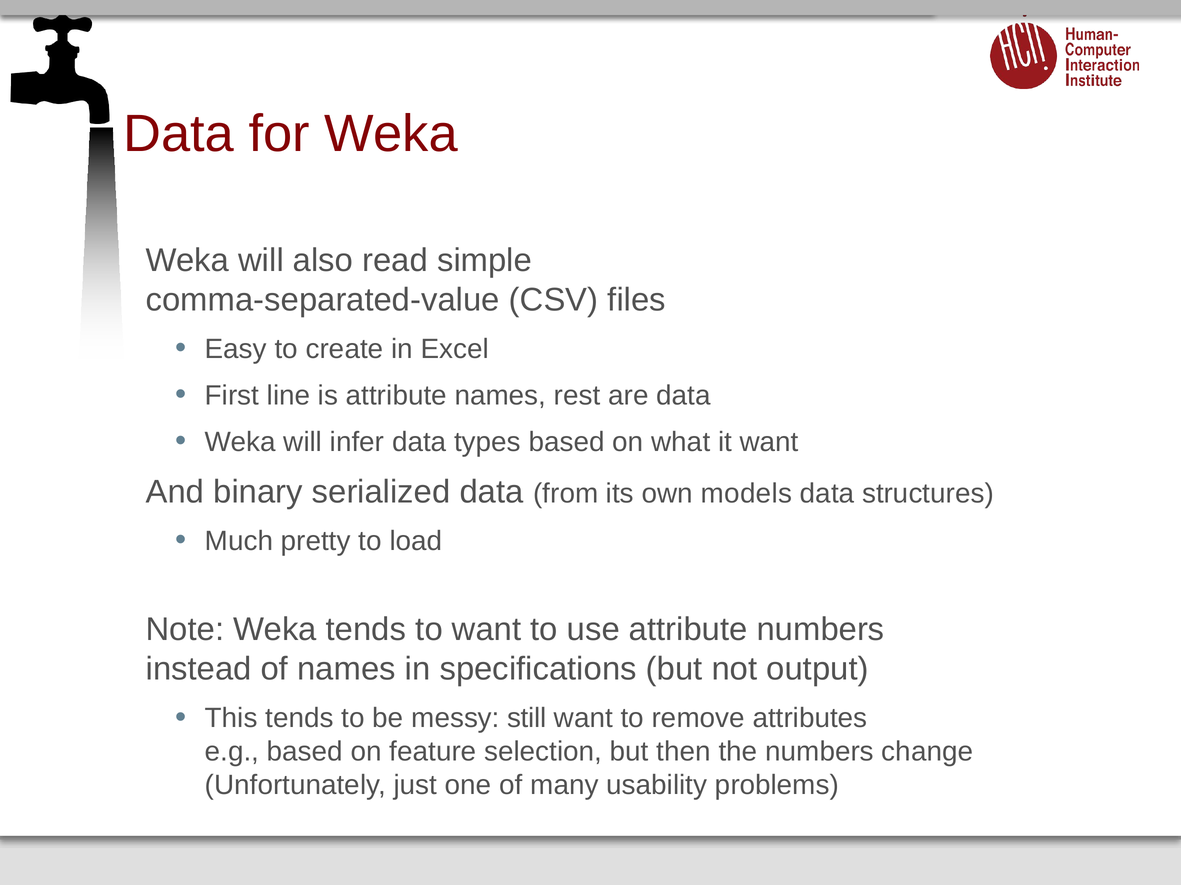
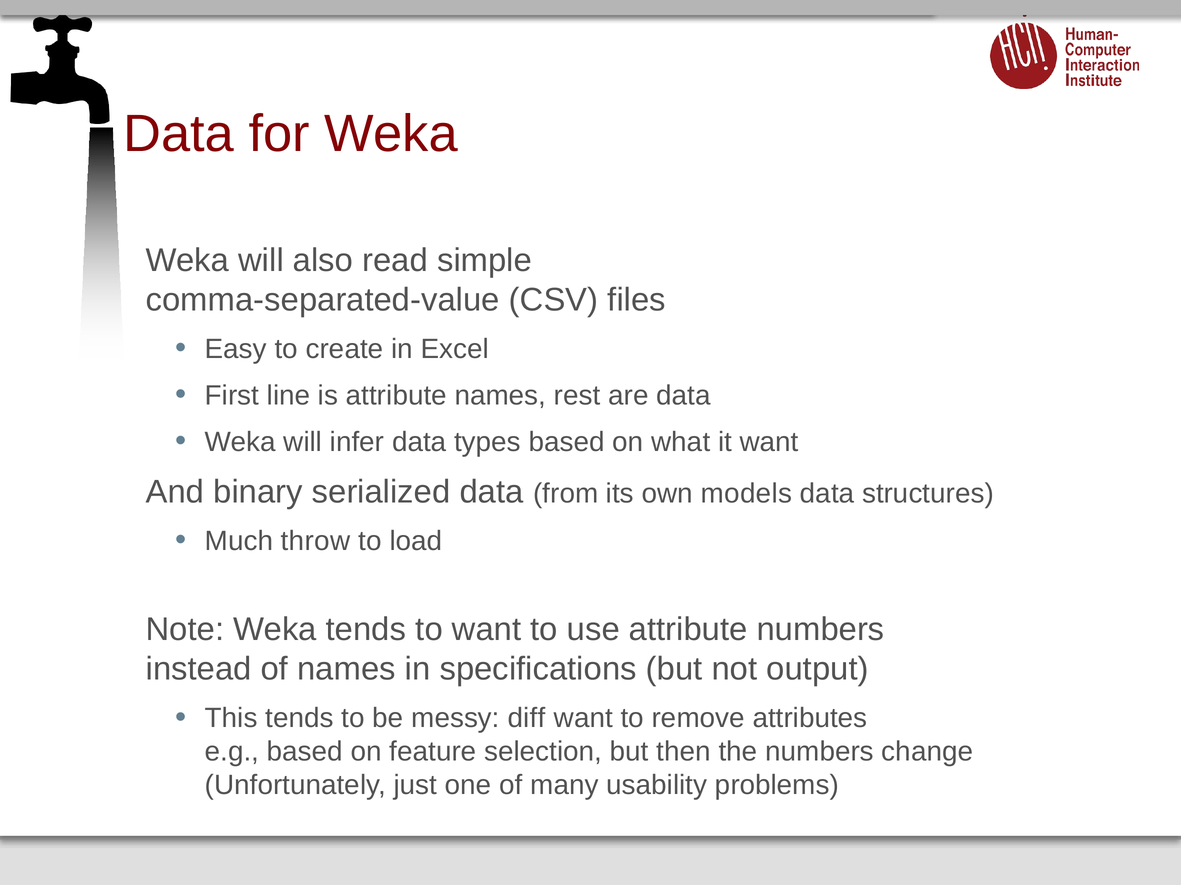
pretty: pretty -> throw
still: still -> diff
